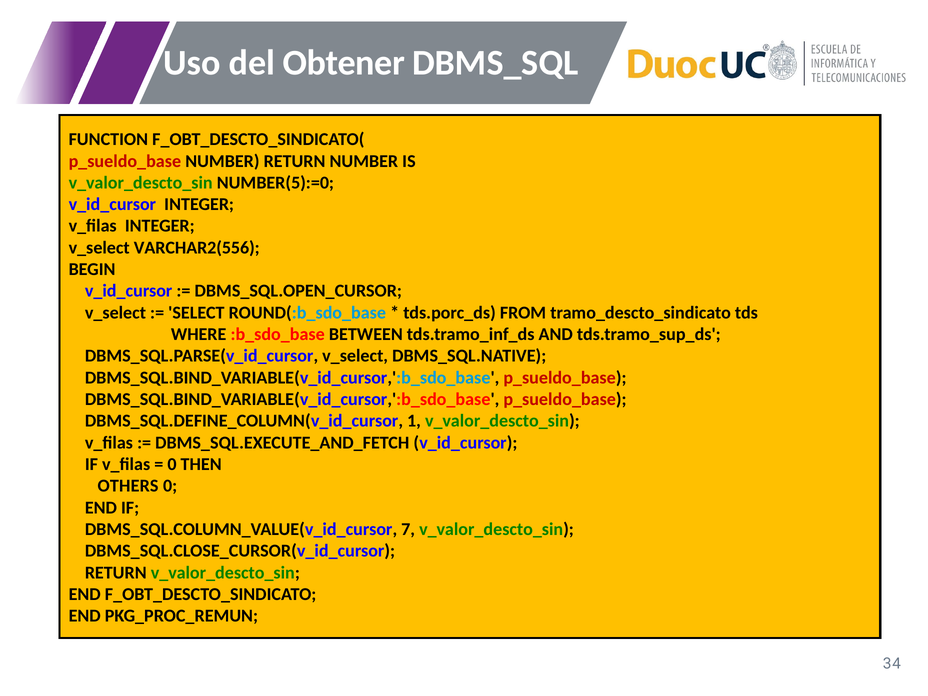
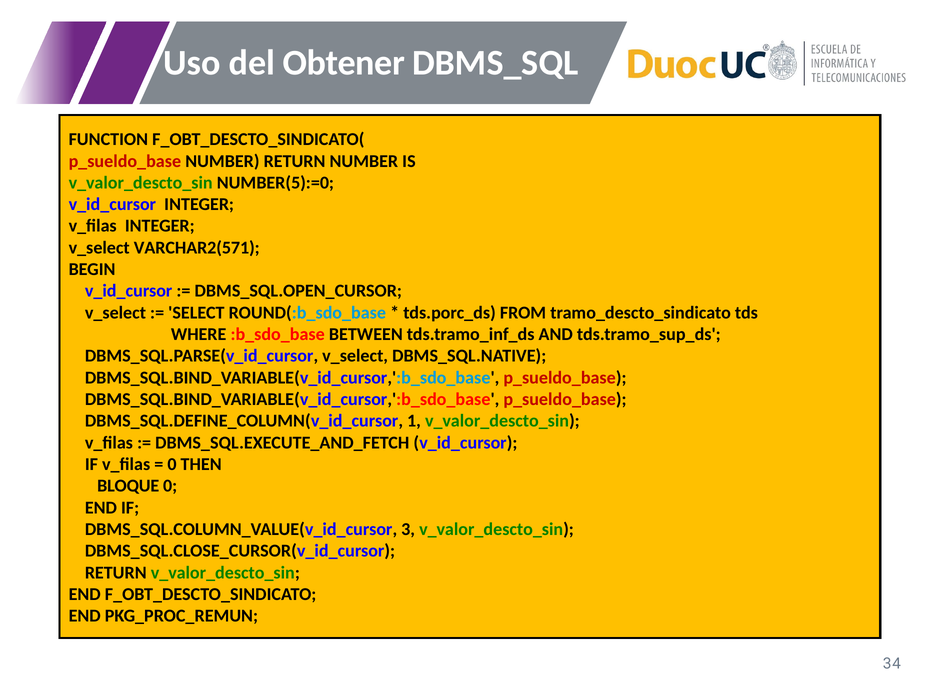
VARCHAR2(556: VARCHAR2(556 -> VARCHAR2(571
OTHERS: OTHERS -> BLOQUE
7: 7 -> 3
